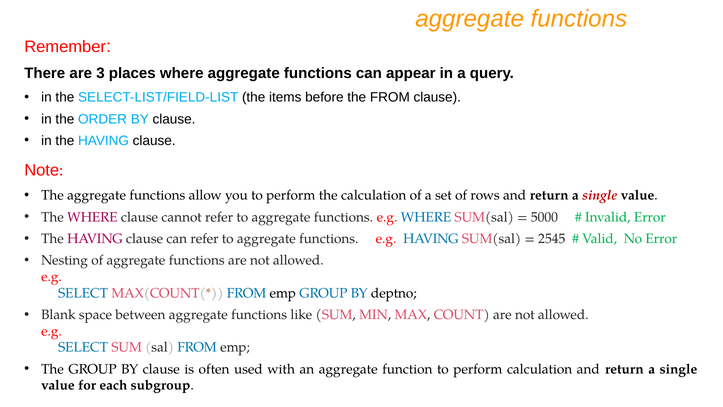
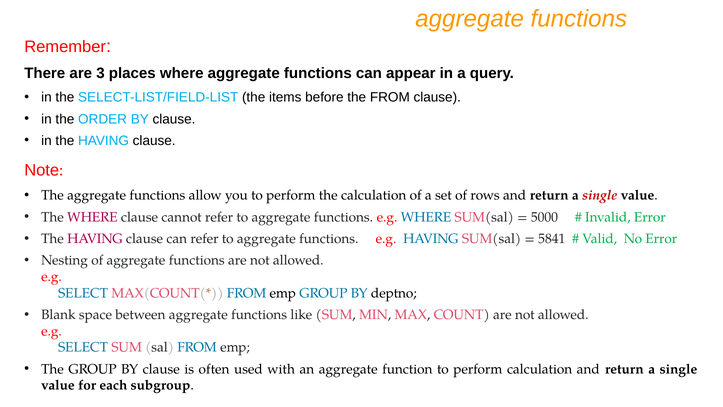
2545: 2545 -> 5841
